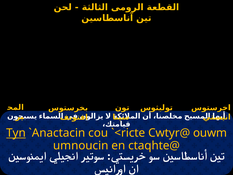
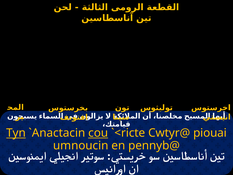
cou underline: none -> present
ouwm: ouwm -> piouai
ctaqhte@: ctaqhte@ -> pennyb@
